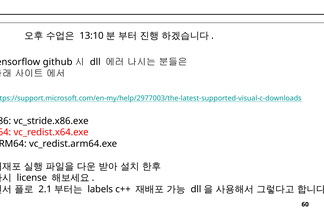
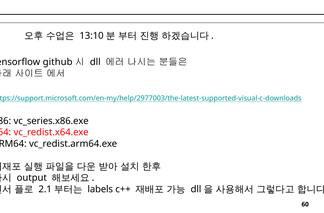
vc_stride.x86.exe: vc_stride.x86.exe -> vc_series.x86.exe
license: license -> output
